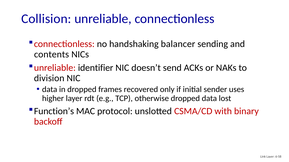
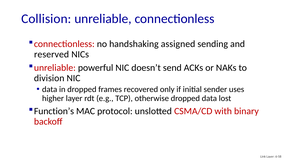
balancer: balancer -> assigned
contents: contents -> reserved
identifier: identifier -> powerful
